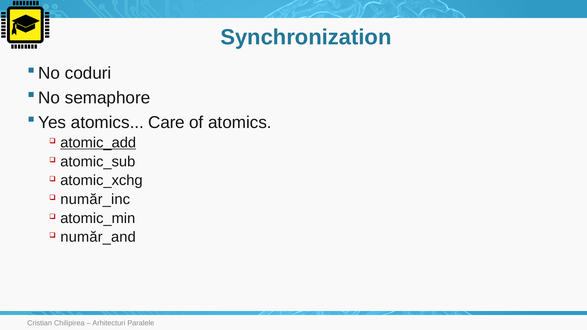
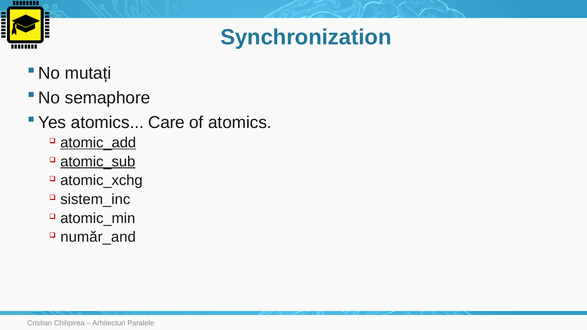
coduri: coduri -> mutați
atomic_sub underline: none -> present
număr_inc: număr_inc -> sistem_inc
